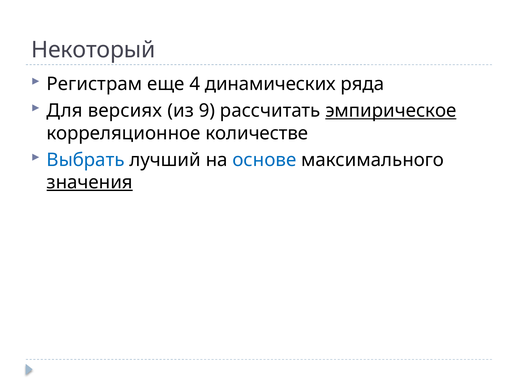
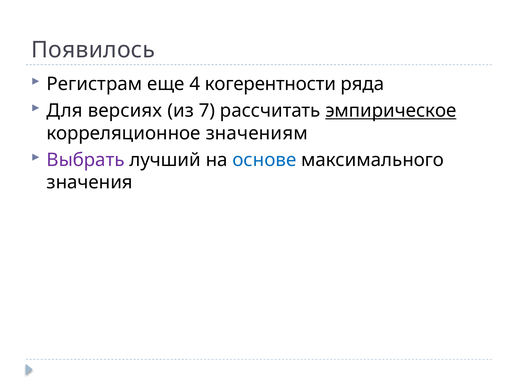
Некоторый: Некоторый -> Появилось
динамических: динамических -> когерентности
9: 9 -> 7
количестве: количестве -> значениям
Выбрать colour: blue -> purple
значения underline: present -> none
